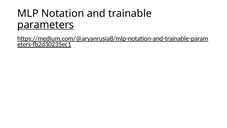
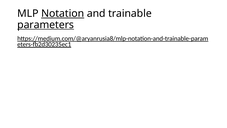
Notation underline: none -> present
